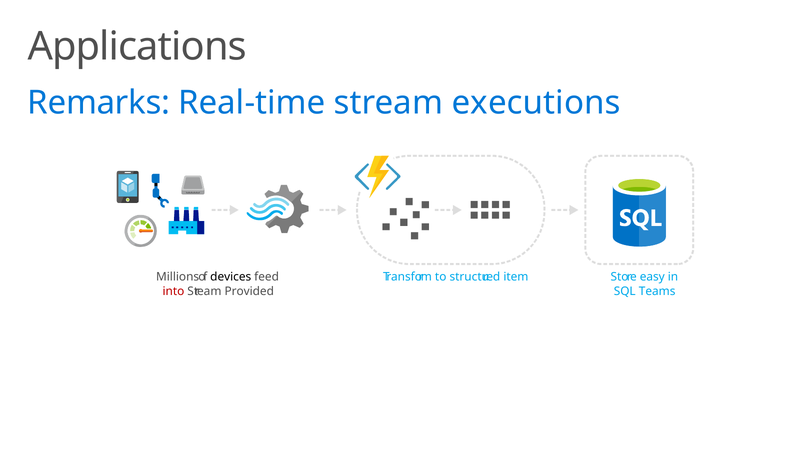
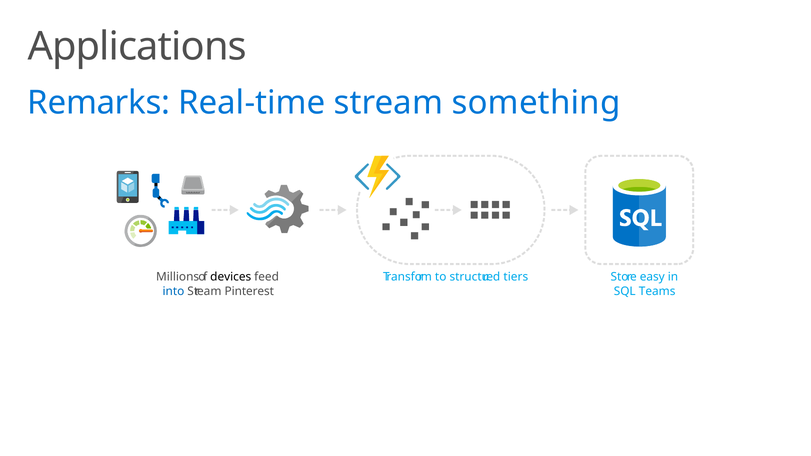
executions: executions -> something
item: item -> tiers
into colour: red -> blue
Provided: Provided -> Pinterest
